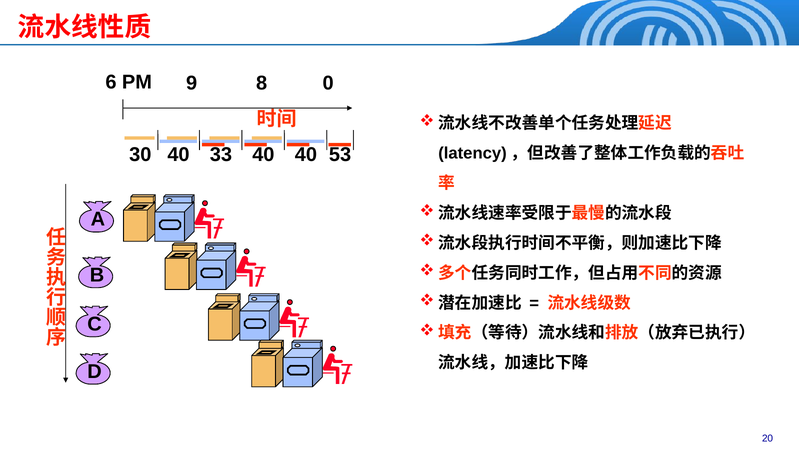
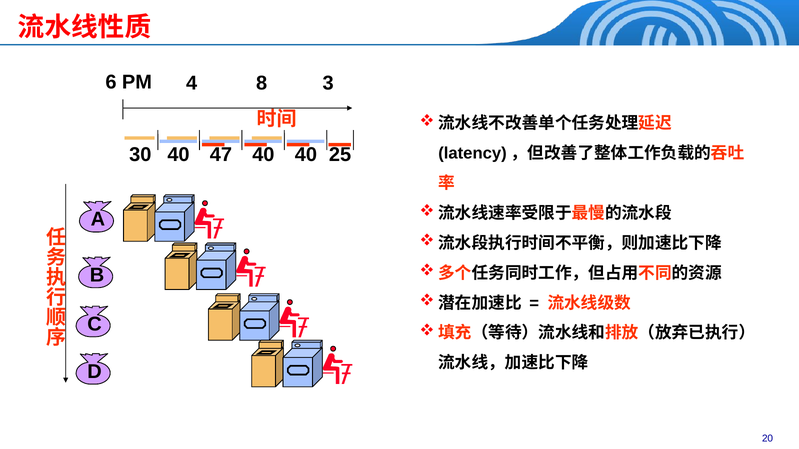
9: 9 -> 4
0: 0 -> 3
33: 33 -> 47
53: 53 -> 25
